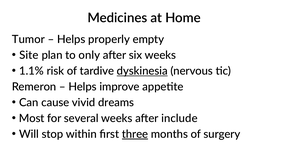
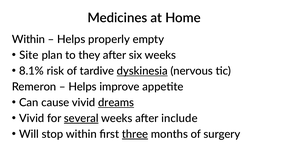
Tumor at (28, 39): Tumor -> Within
only: only -> they
1.1%: 1.1% -> 8.1%
dreams underline: none -> present
Most at (32, 118): Most -> Vivid
several underline: none -> present
